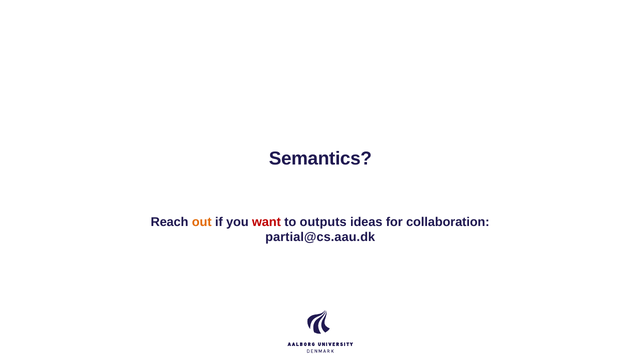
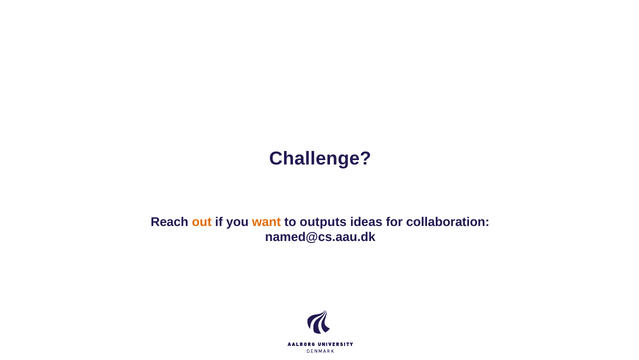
Semantics: Semantics -> Challenge
want colour: red -> orange
partial@cs.aau.dk: partial@cs.aau.dk -> named@cs.aau.dk
